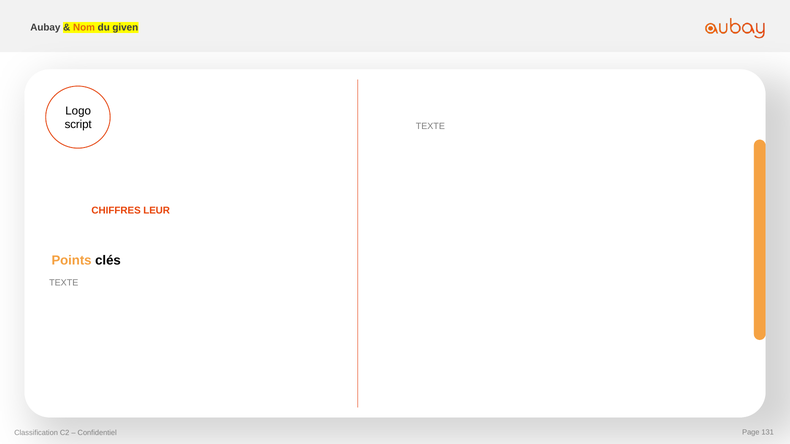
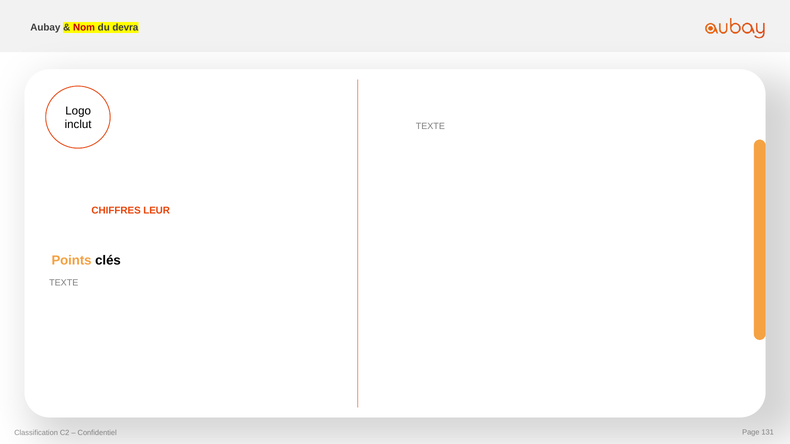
Nom colour: orange -> red
given: given -> devra
script: script -> inclut
